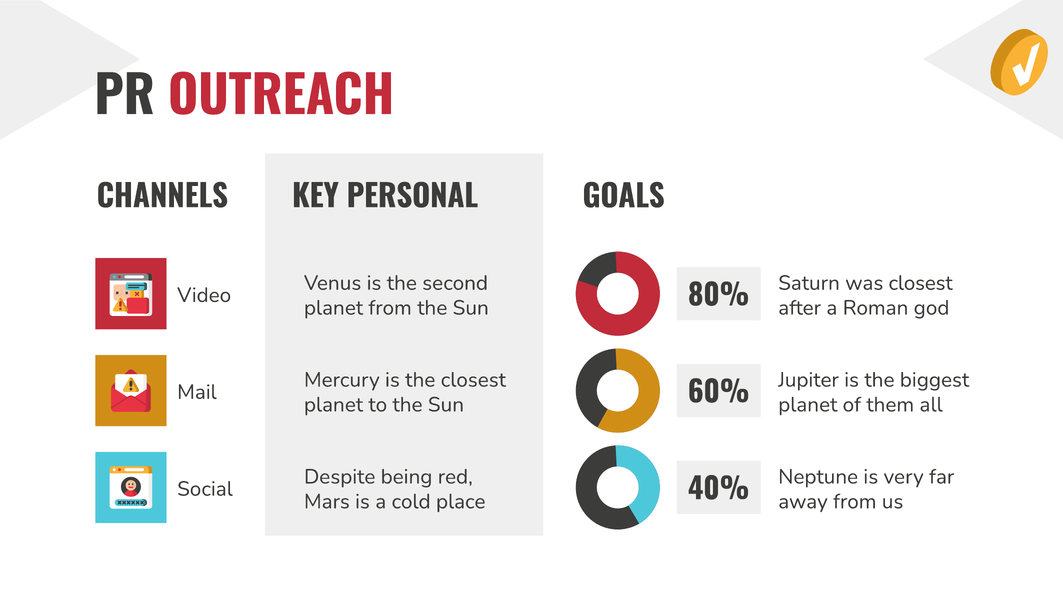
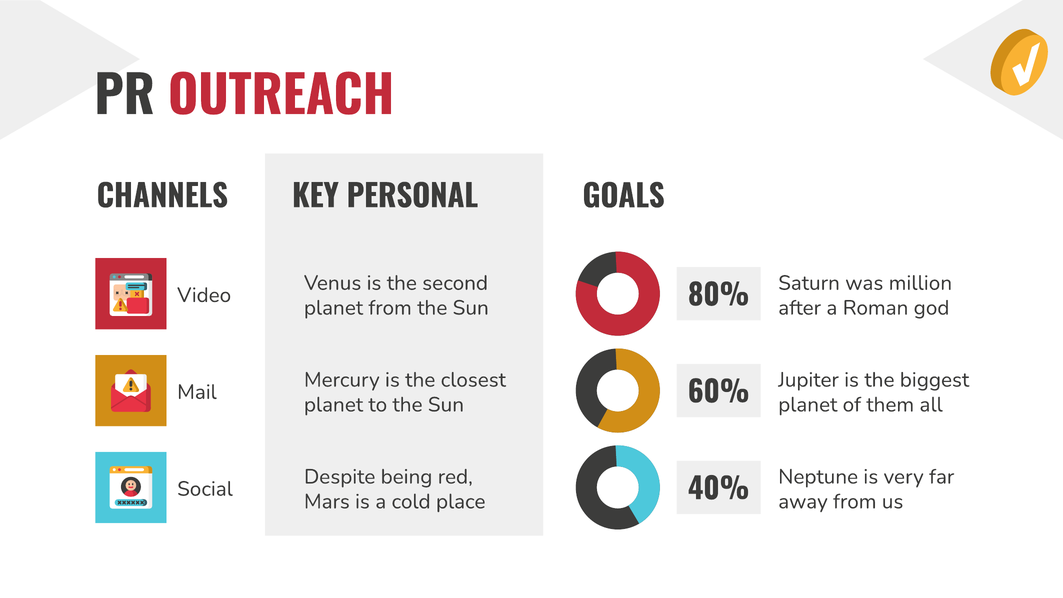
was closest: closest -> million
